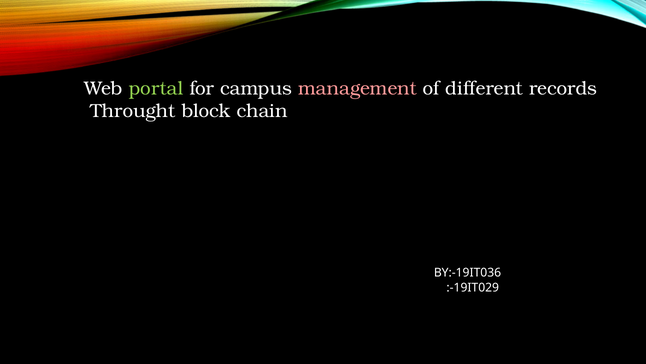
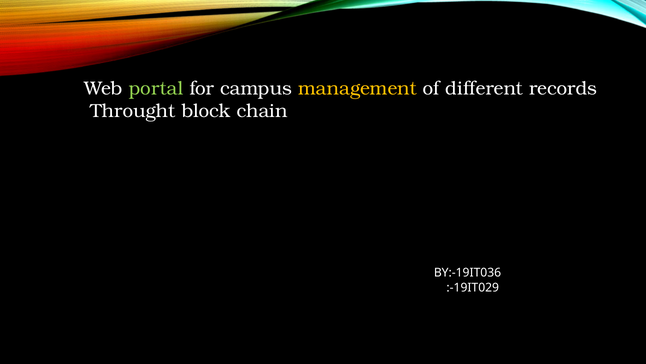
management colour: pink -> yellow
